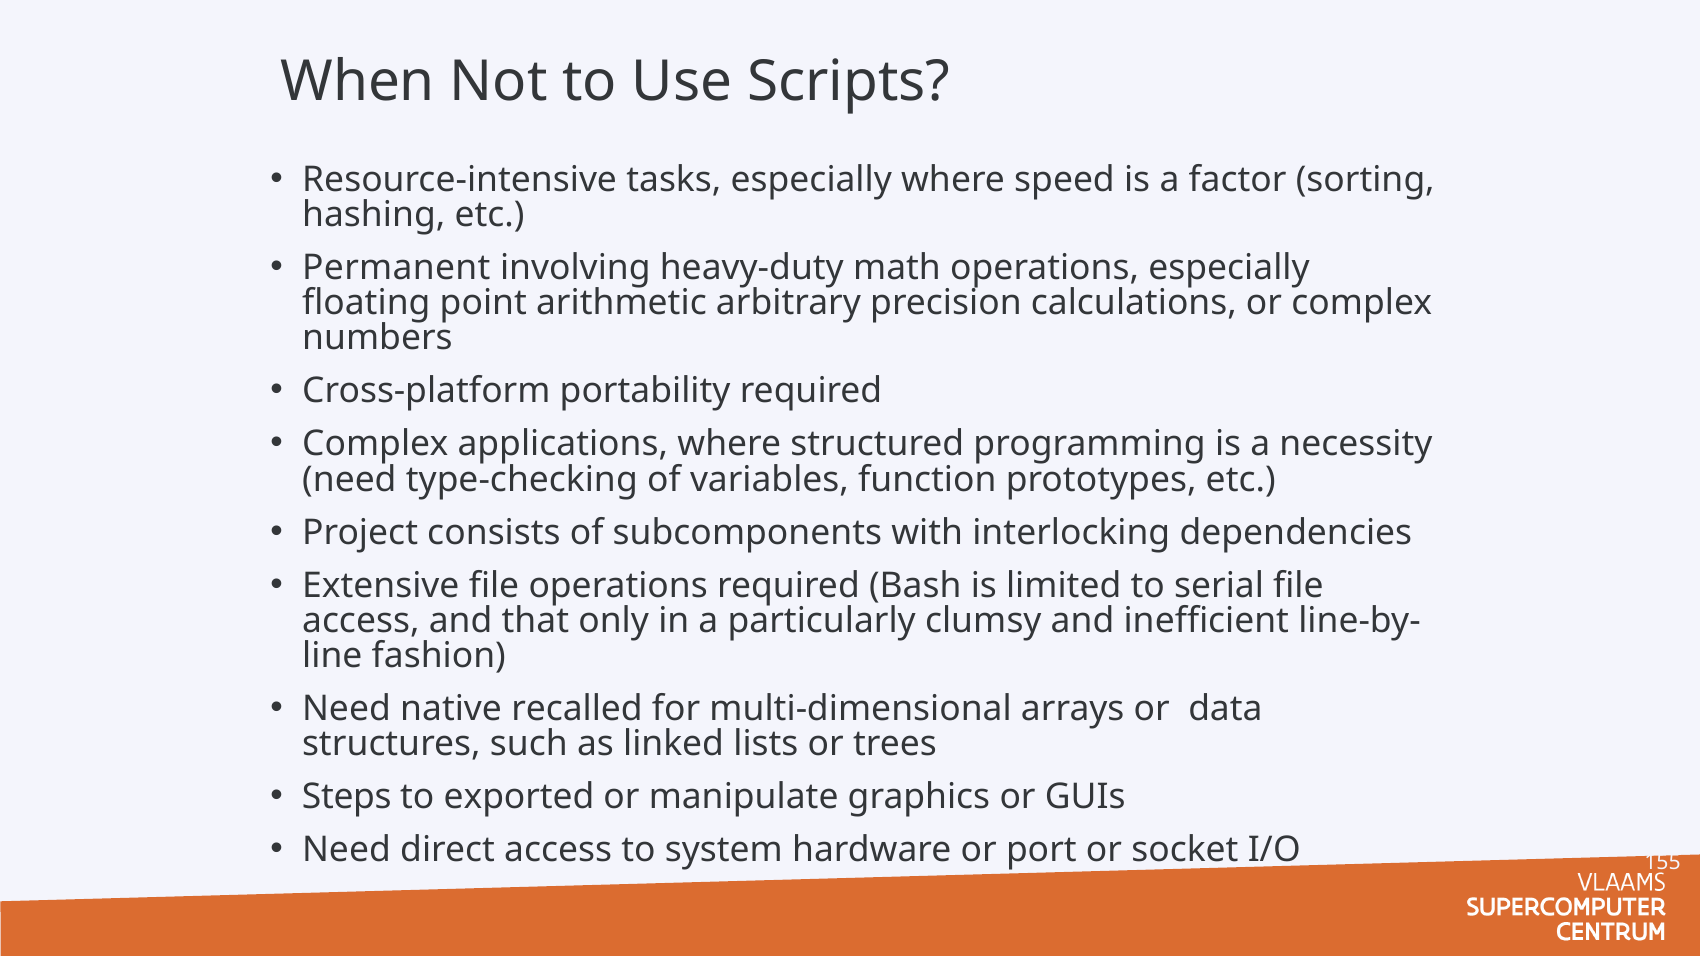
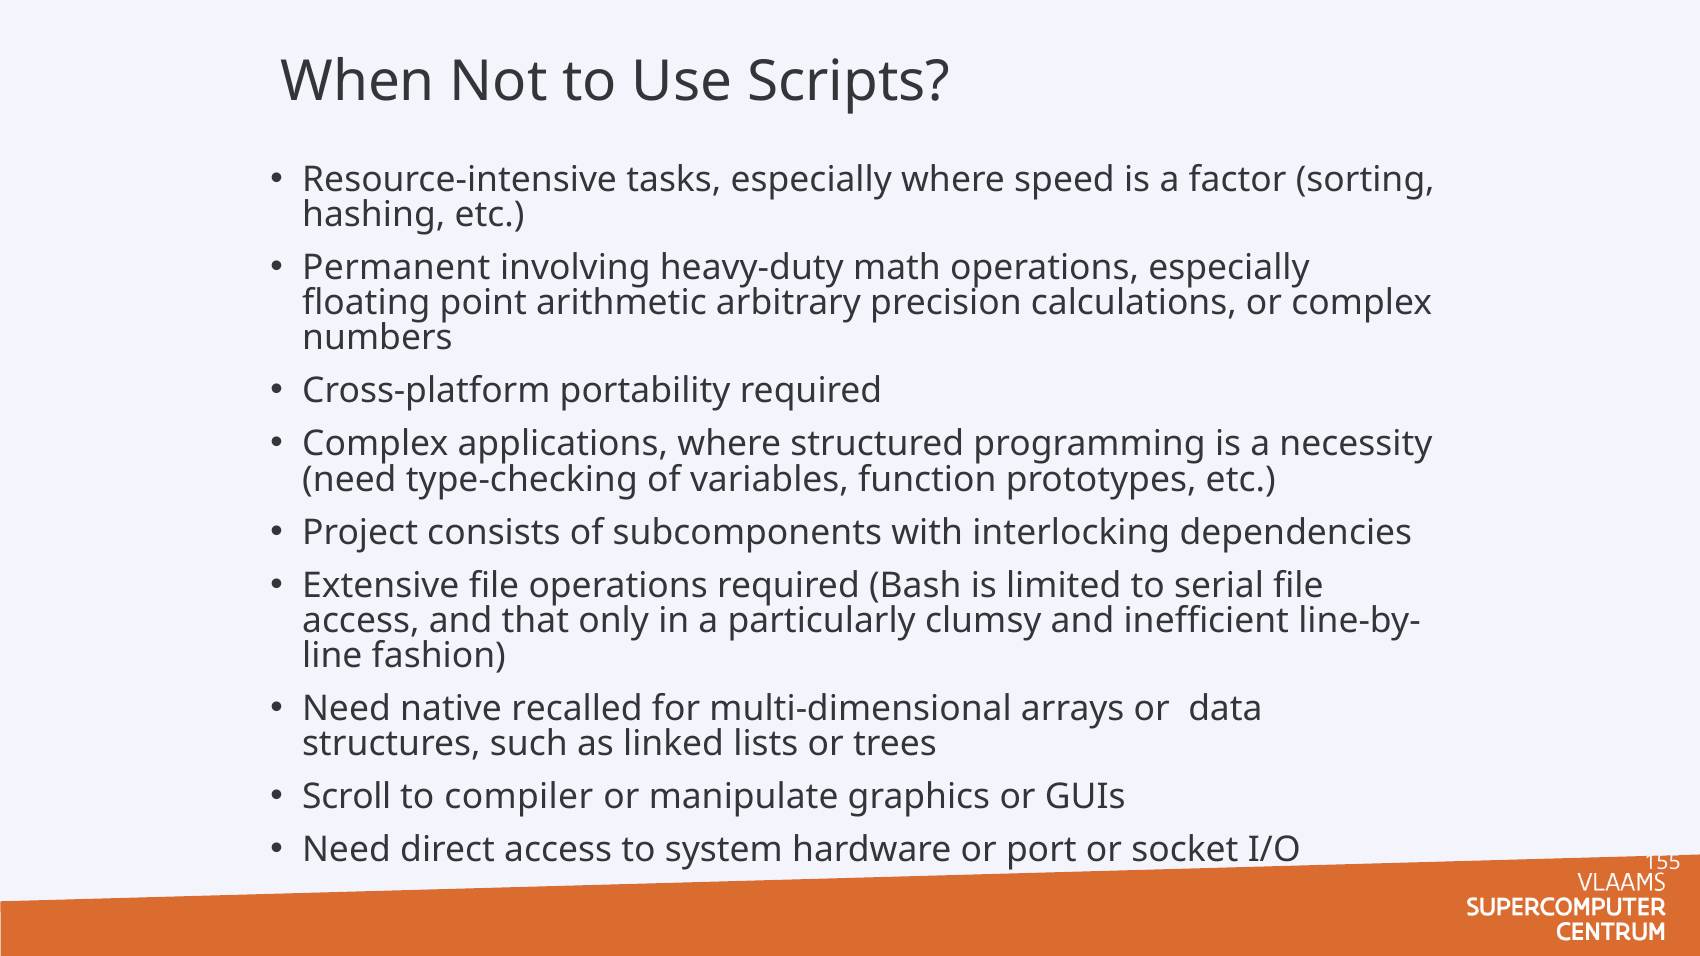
Steps: Steps -> Scroll
exported: exported -> compiler
